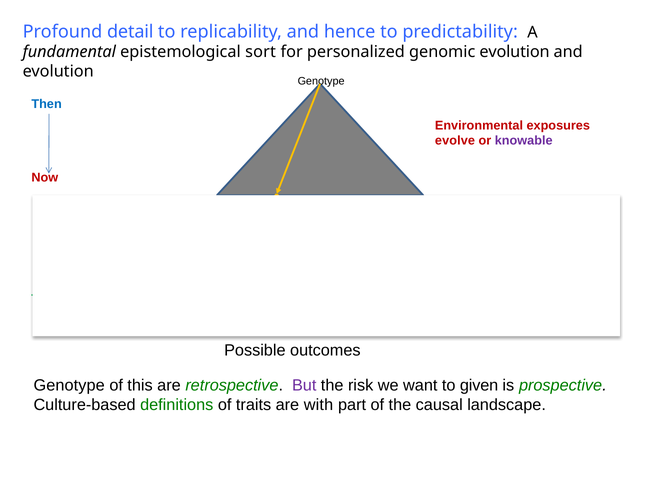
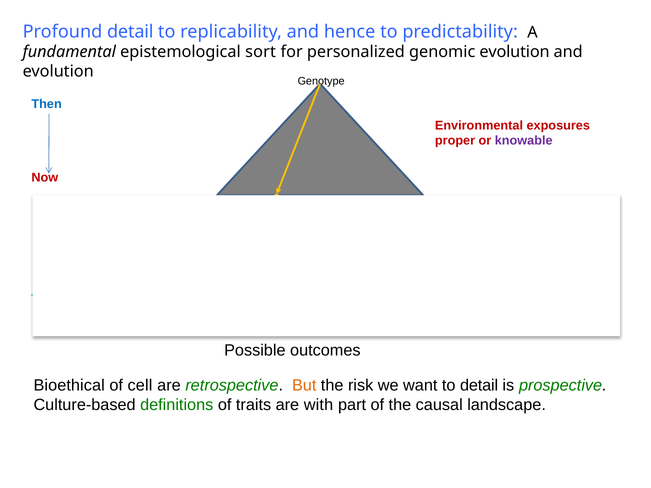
evolve: evolve -> proper
Genotype at (69, 386): Genotype -> Bioethical
this: this -> cell
But colour: purple -> orange
to given: given -> detail
